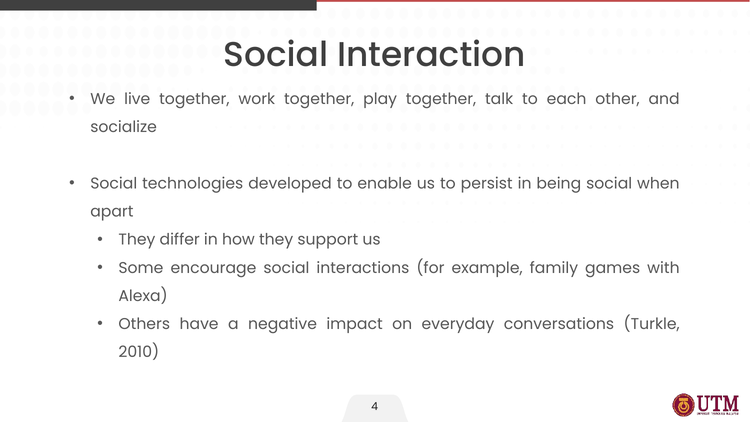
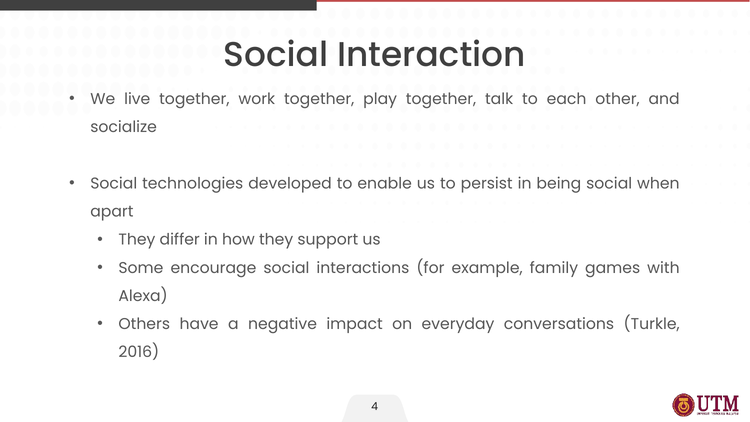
2010: 2010 -> 2016
